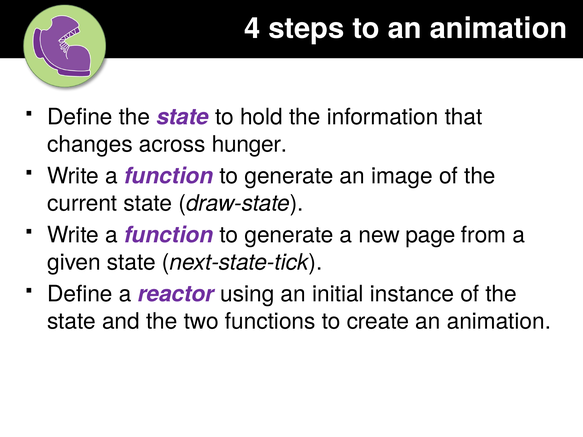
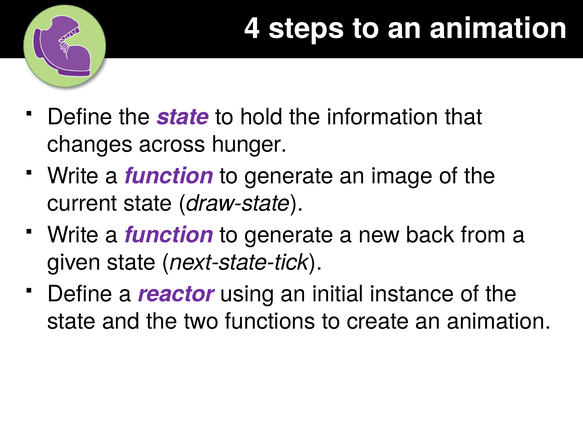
page: page -> back
